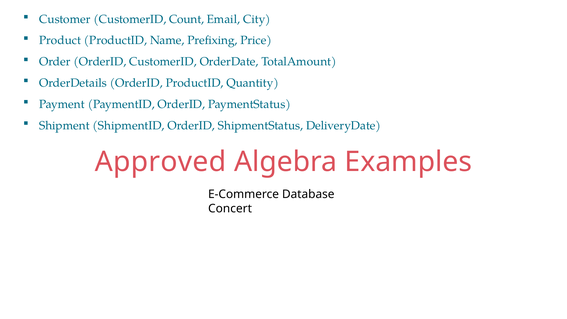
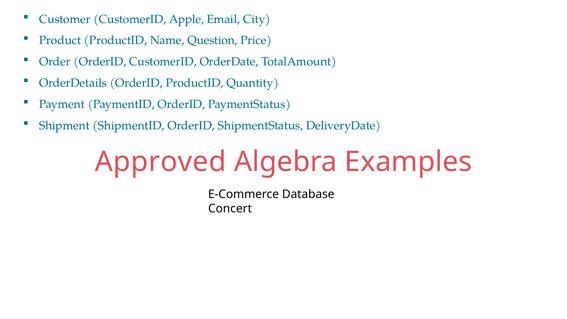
Count: Count -> Apple
Prefixing: Prefixing -> Question
